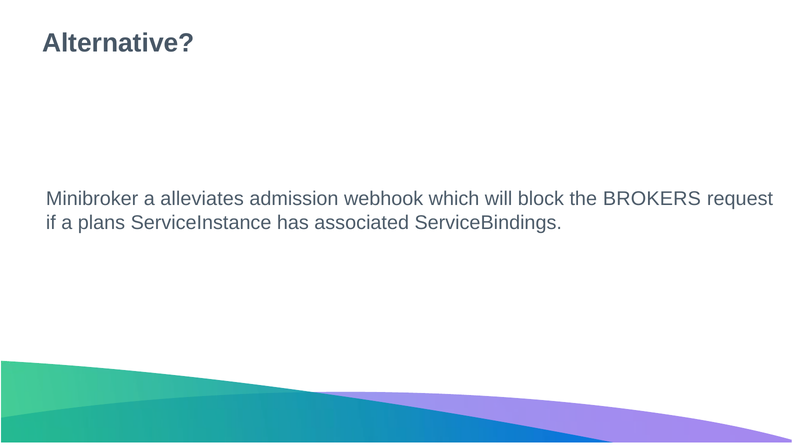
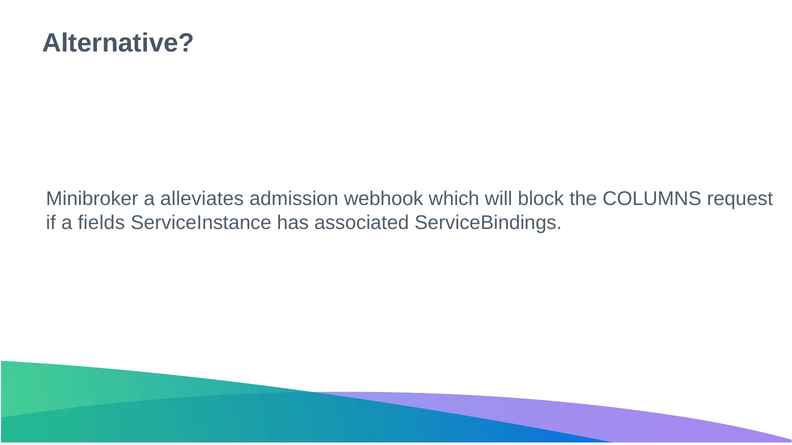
BROKERS: BROKERS -> COLUMNS
plans: plans -> fields
